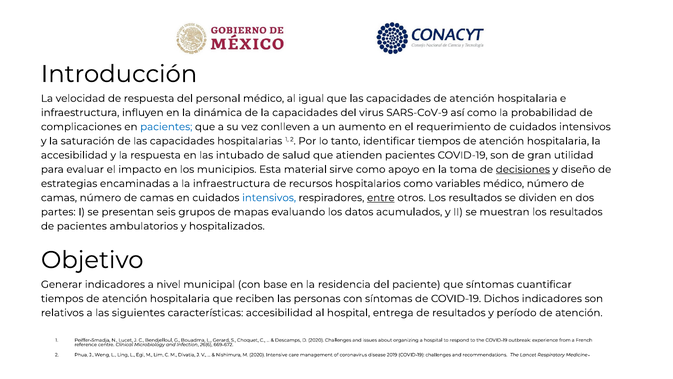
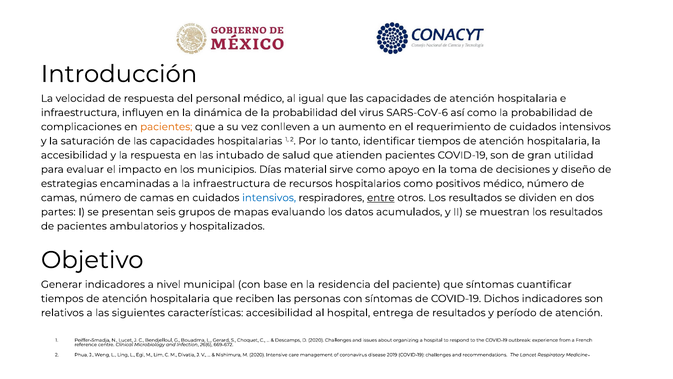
de la capacidades: capacidades -> probabilidad
SARS-CoV-9: SARS-CoV-9 -> SARS-CoV-6
pacientes at (166, 127) colour: blue -> orange
Esta: Esta -> Días
decisiones underline: present -> none
variables: variables -> positivos
